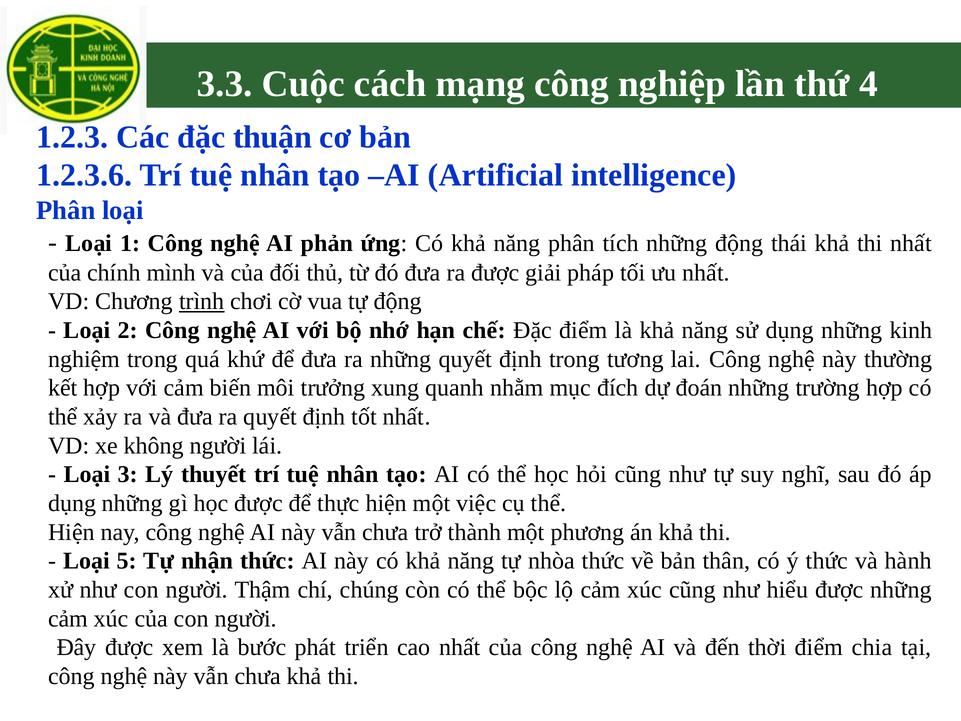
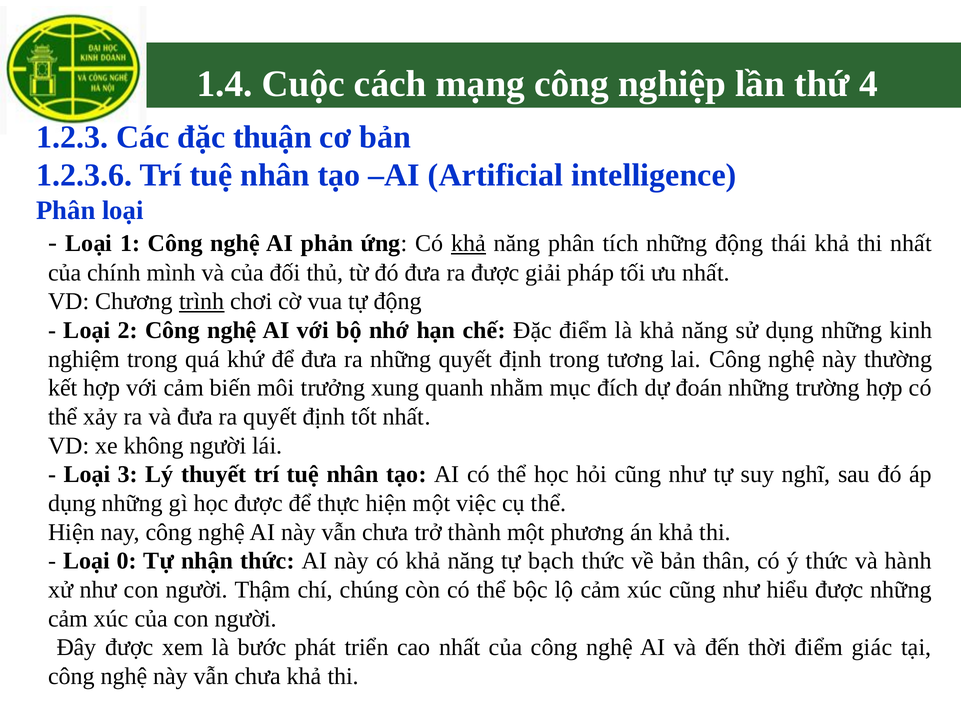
3.3: 3.3 -> 1.4
khả at (469, 243) underline: none -> present
5: 5 -> 0
nhòa: nhòa -> bạch
chia: chia -> giác
